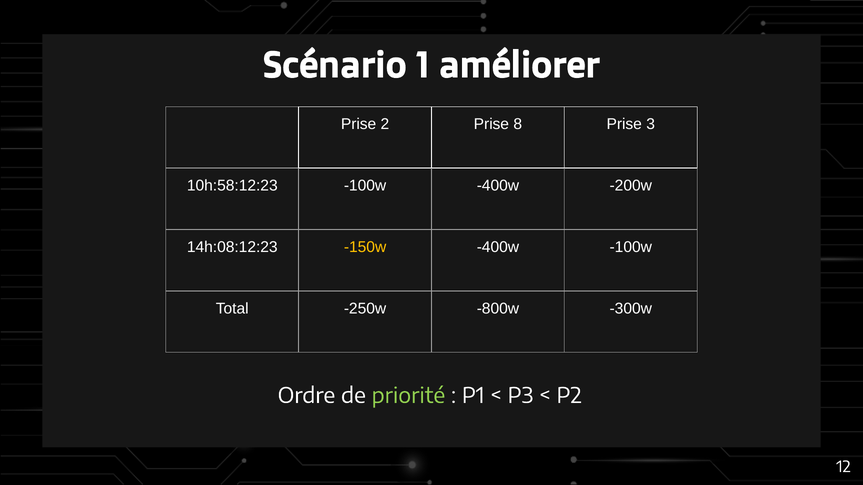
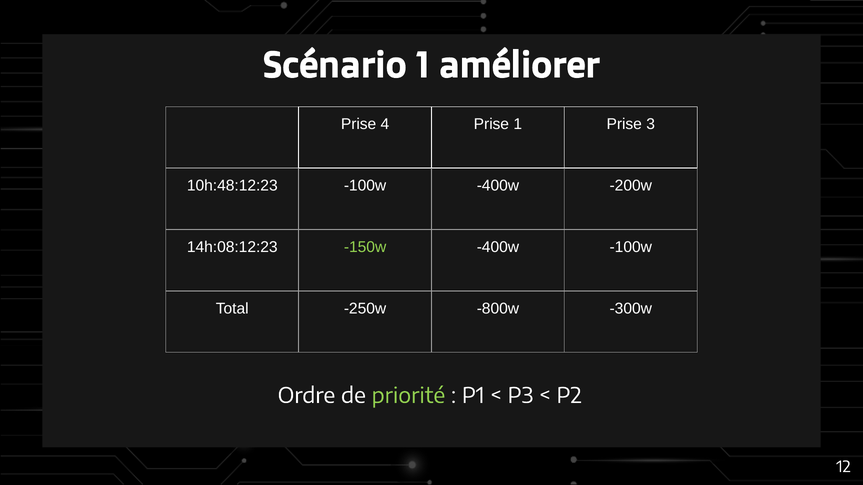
2: 2 -> 4
Prise 8: 8 -> 1
10h:58:12:23: 10h:58:12:23 -> 10h:48:12:23
-150w colour: yellow -> light green
